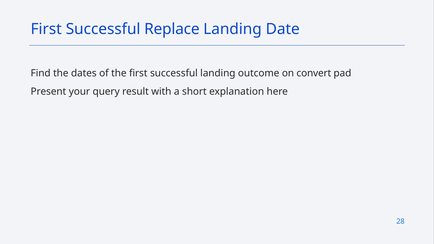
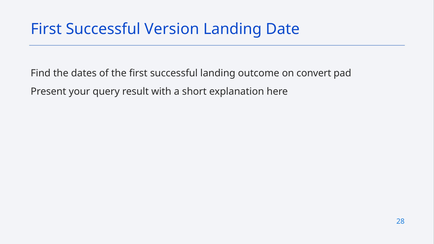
Replace: Replace -> Version
